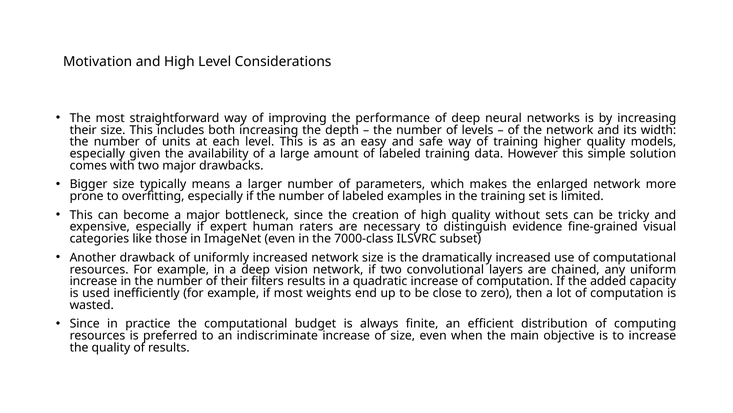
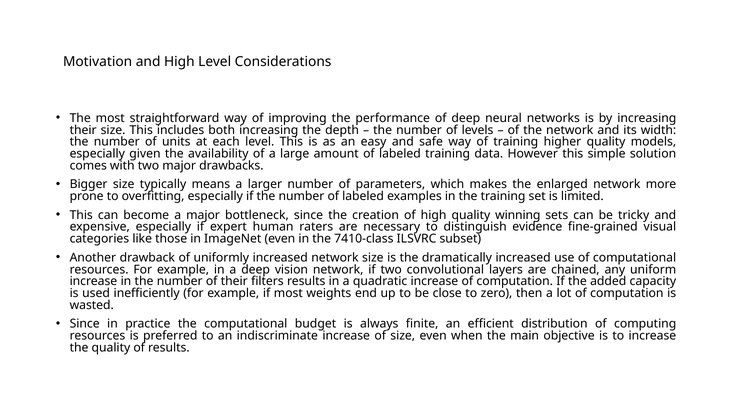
without: without -> winning
7000-class: 7000-class -> 7410-class
